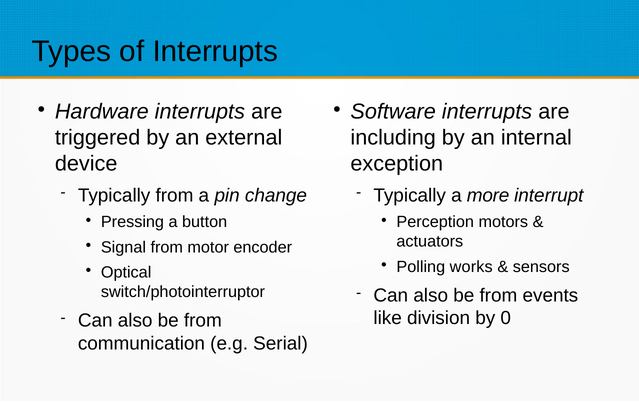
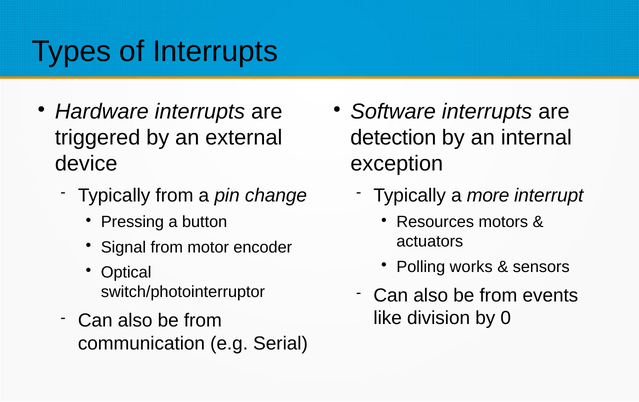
including: including -> detection
Perception: Perception -> Resources
